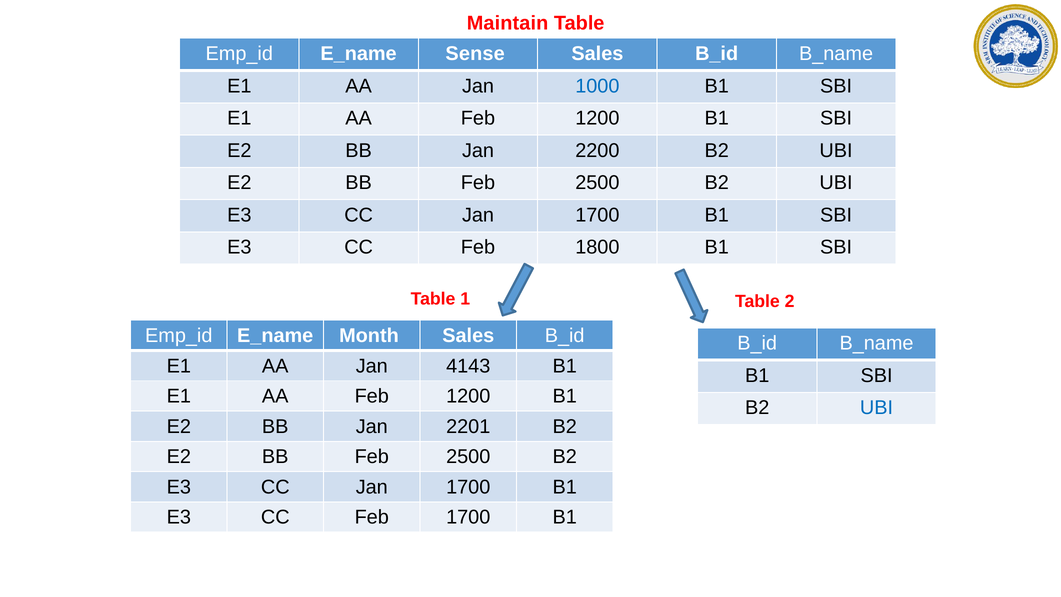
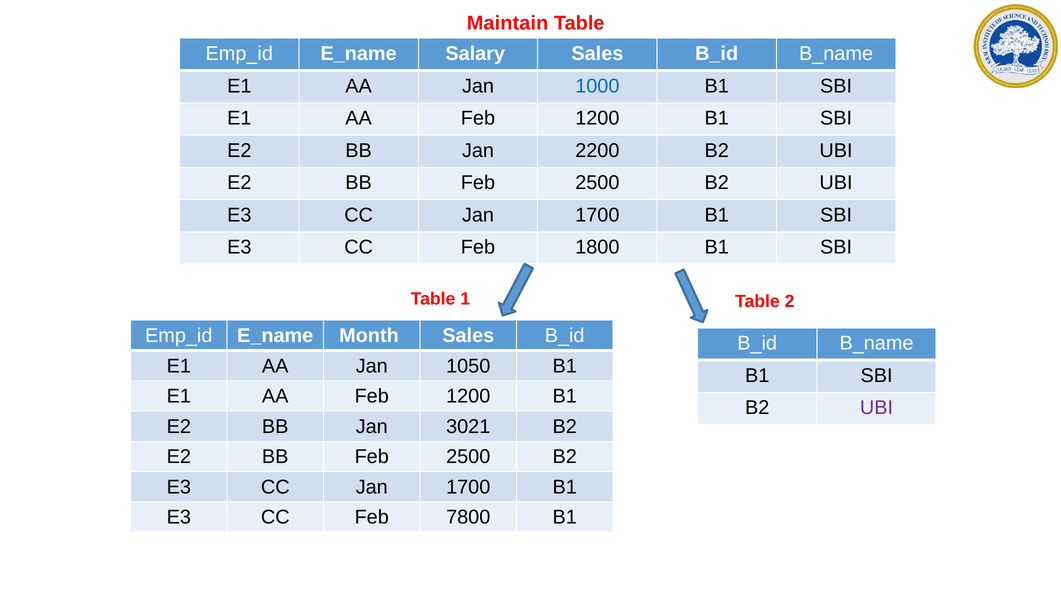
Sense: Sense -> Salary
4143: 4143 -> 1050
UBI at (876, 408) colour: blue -> purple
2201: 2201 -> 3021
Feb 1700: 1700 -> 7800
